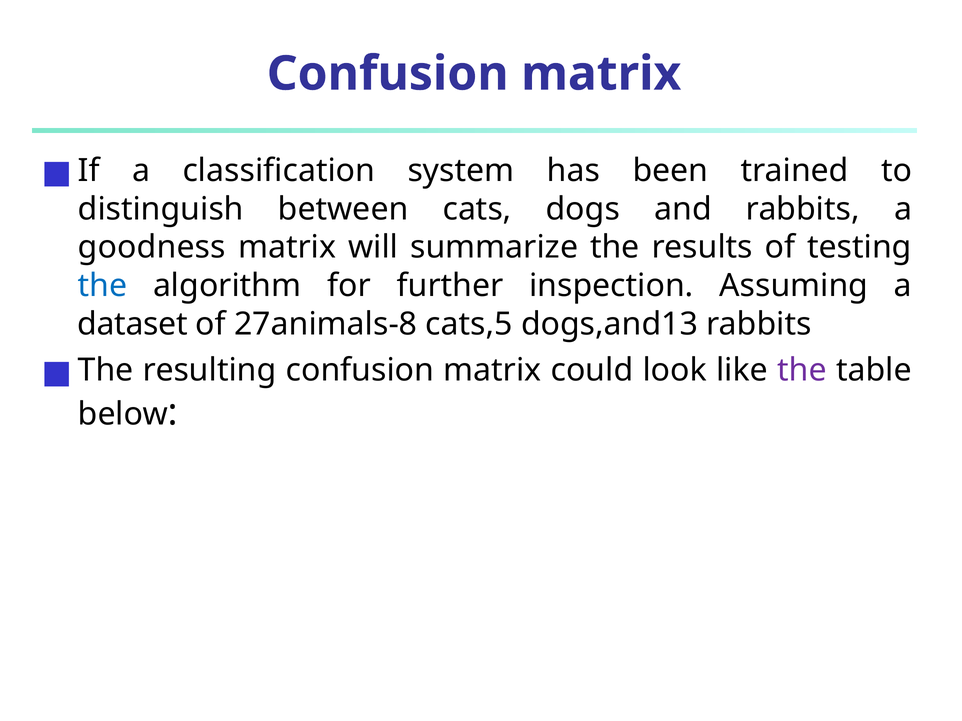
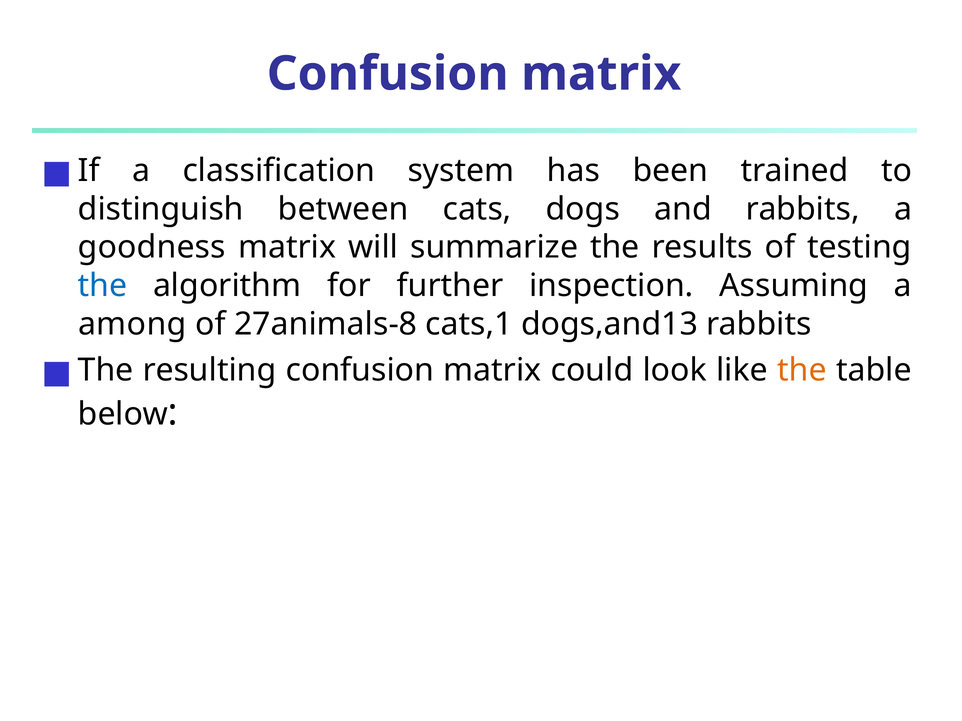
dataset: dataset -> among
cats,5: cats,5 -> cats,1
the at (802, 371) colour: purple -> orange
